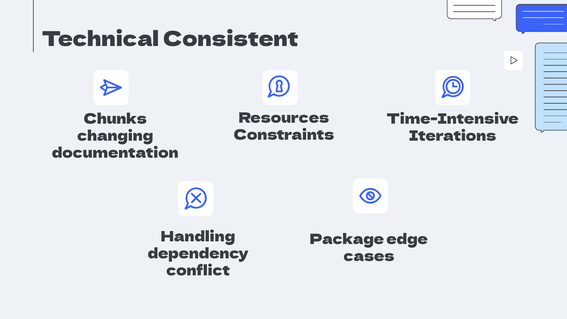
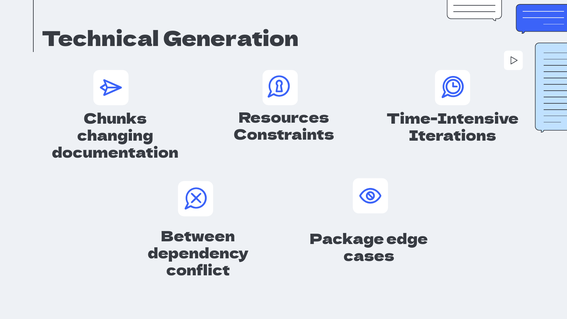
Consistent: Consistent -> Generation
Handling: Handling -> Between
